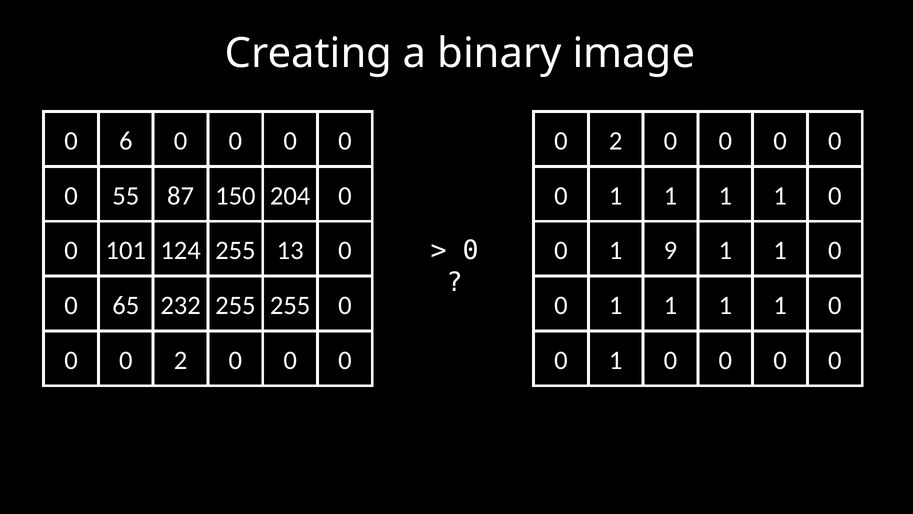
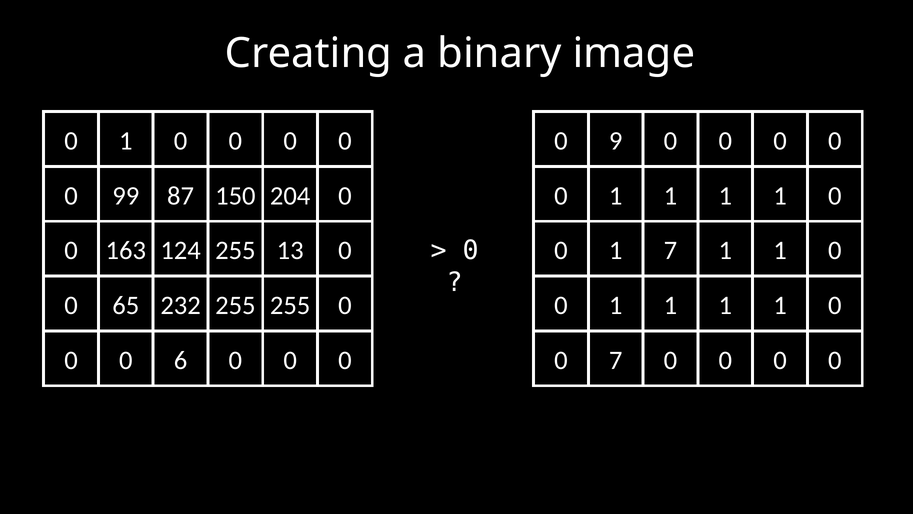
6 at (126, 141): 6 -> 1
2 at (616, 141): 2 -> 9
55: 55 -> 99
101: 101 -> 163
1 9: 9 -> 7
2 at (181, 360): 2 -> 6
1 at (616, 360): 1 -> 7
